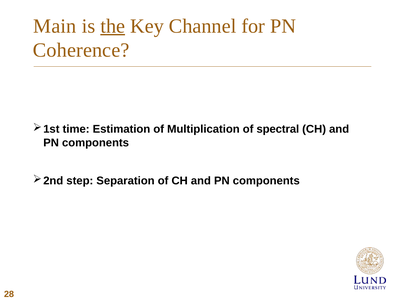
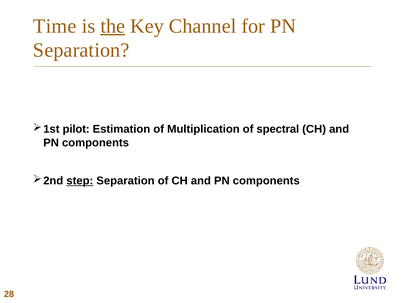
Main: Main -> Time
Coherence at (81, 50): Coherence -> Separation
time: time -> pilot
step underline: none -> present
